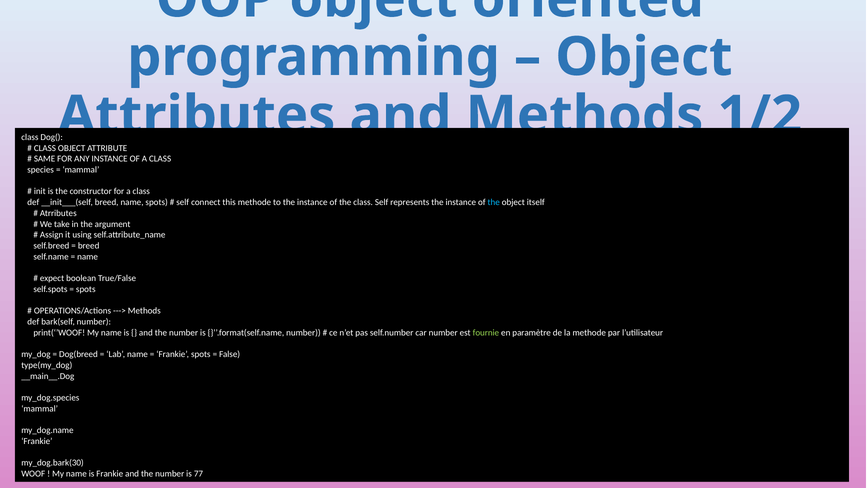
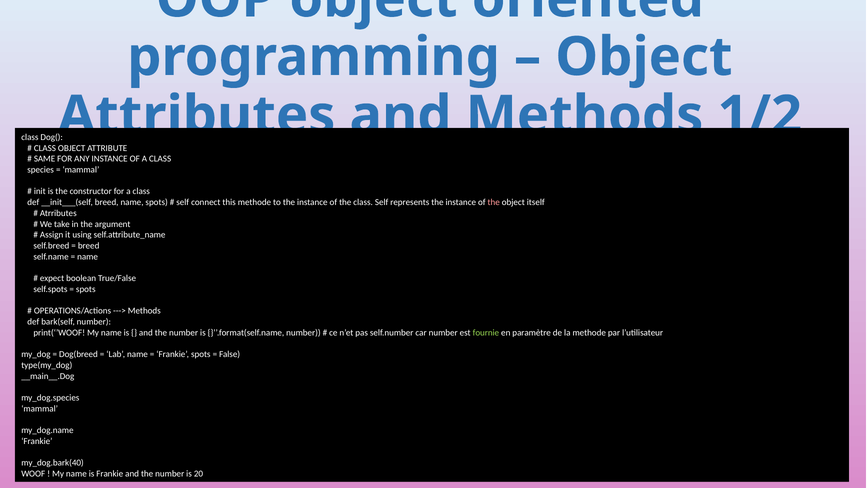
the at (494, 202) colour: light blue -> pink
my_dog.bark(30: my_dog.bark(30 -> my_dog.bark(40
77: 77 -> 20
